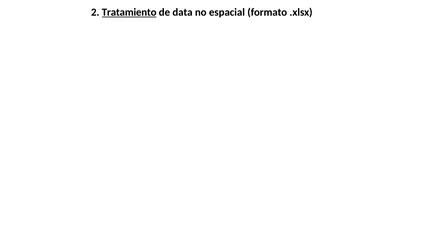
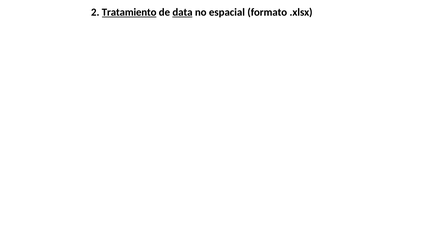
data underline: none -> present
